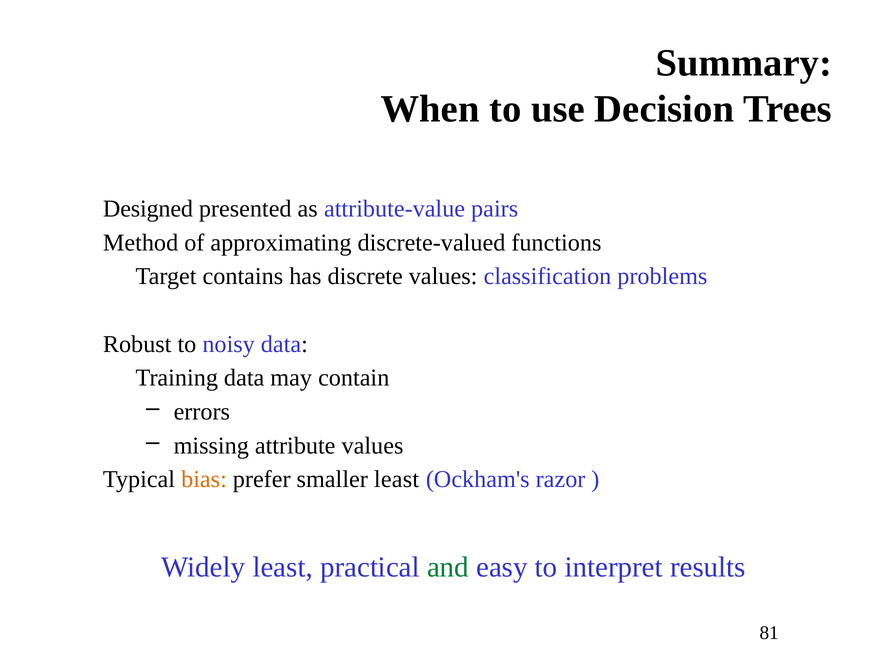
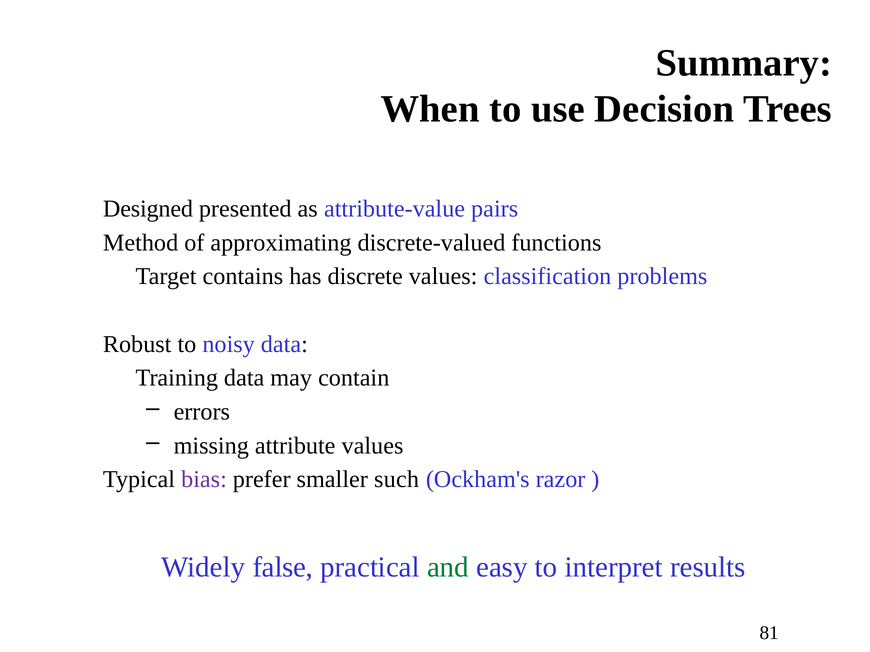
bias colour: orange -> purple
smaller least: least -> such
Widely least: least -> false
